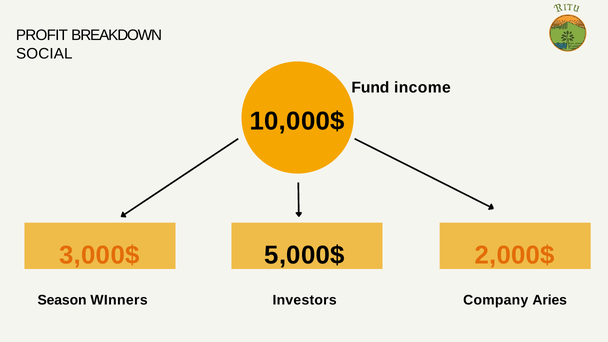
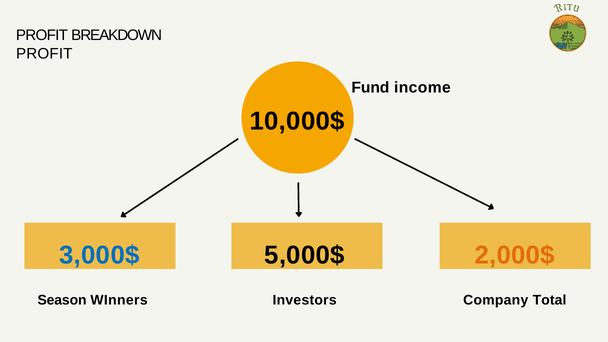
SOCIAL at (44, 54): SOCIAL -> PROFIT
3,000$ colour: orange -> blue
Aries: Aries -> Total
